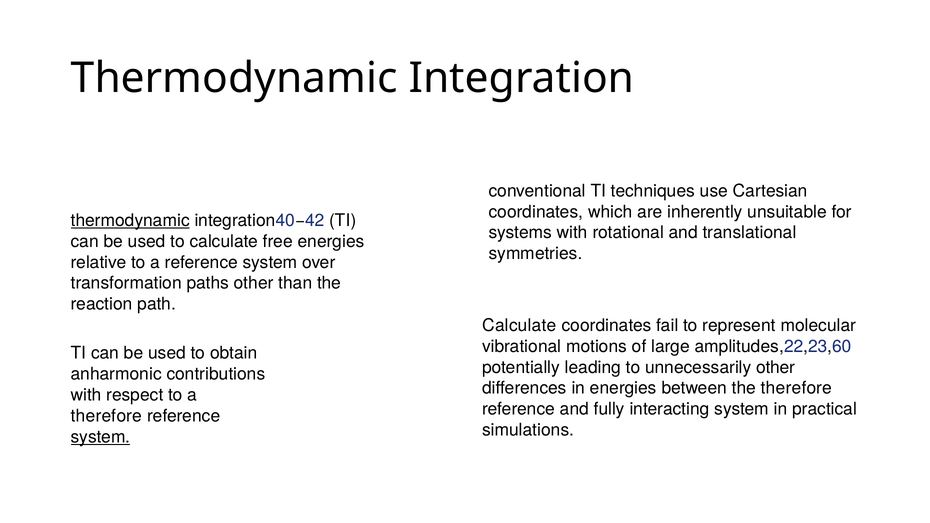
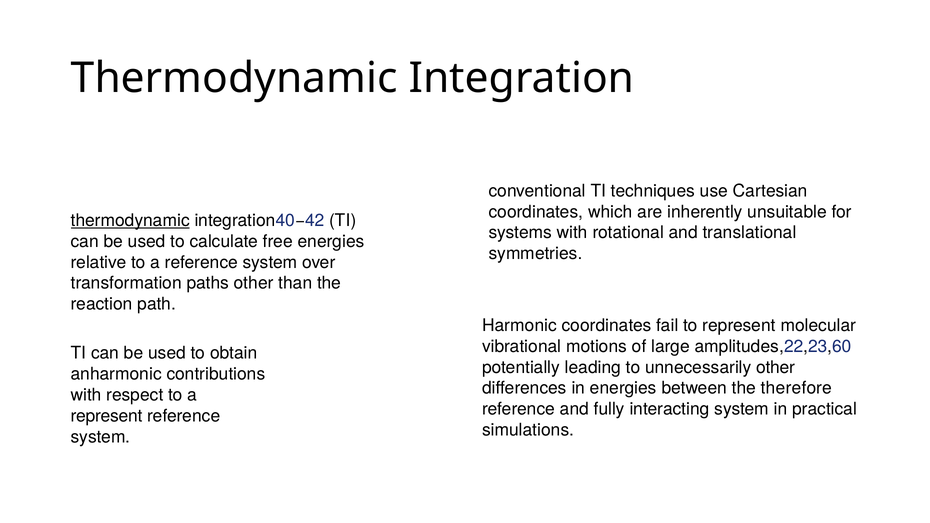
Calculate at (519, 326): Calculate -> Harmonic
therefore at (106, 416): therefore -> represent
system at (101, 437) underline: present -> none
